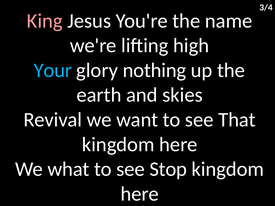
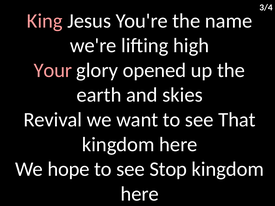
Your colour: light blue -> pink
nothing: nothing -> opened
what: what -> hope
